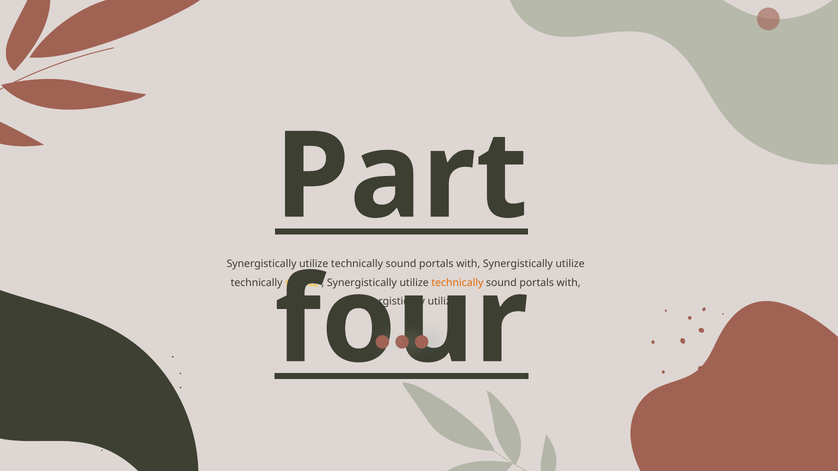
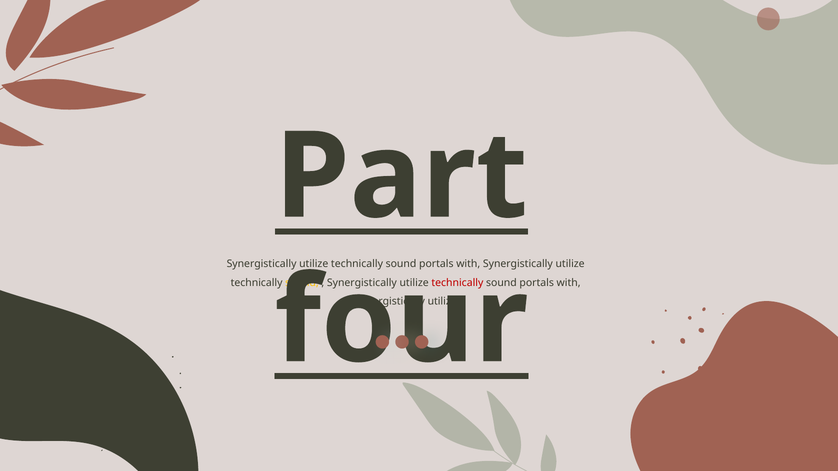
technically at (457, 283) colour: orange -> red
